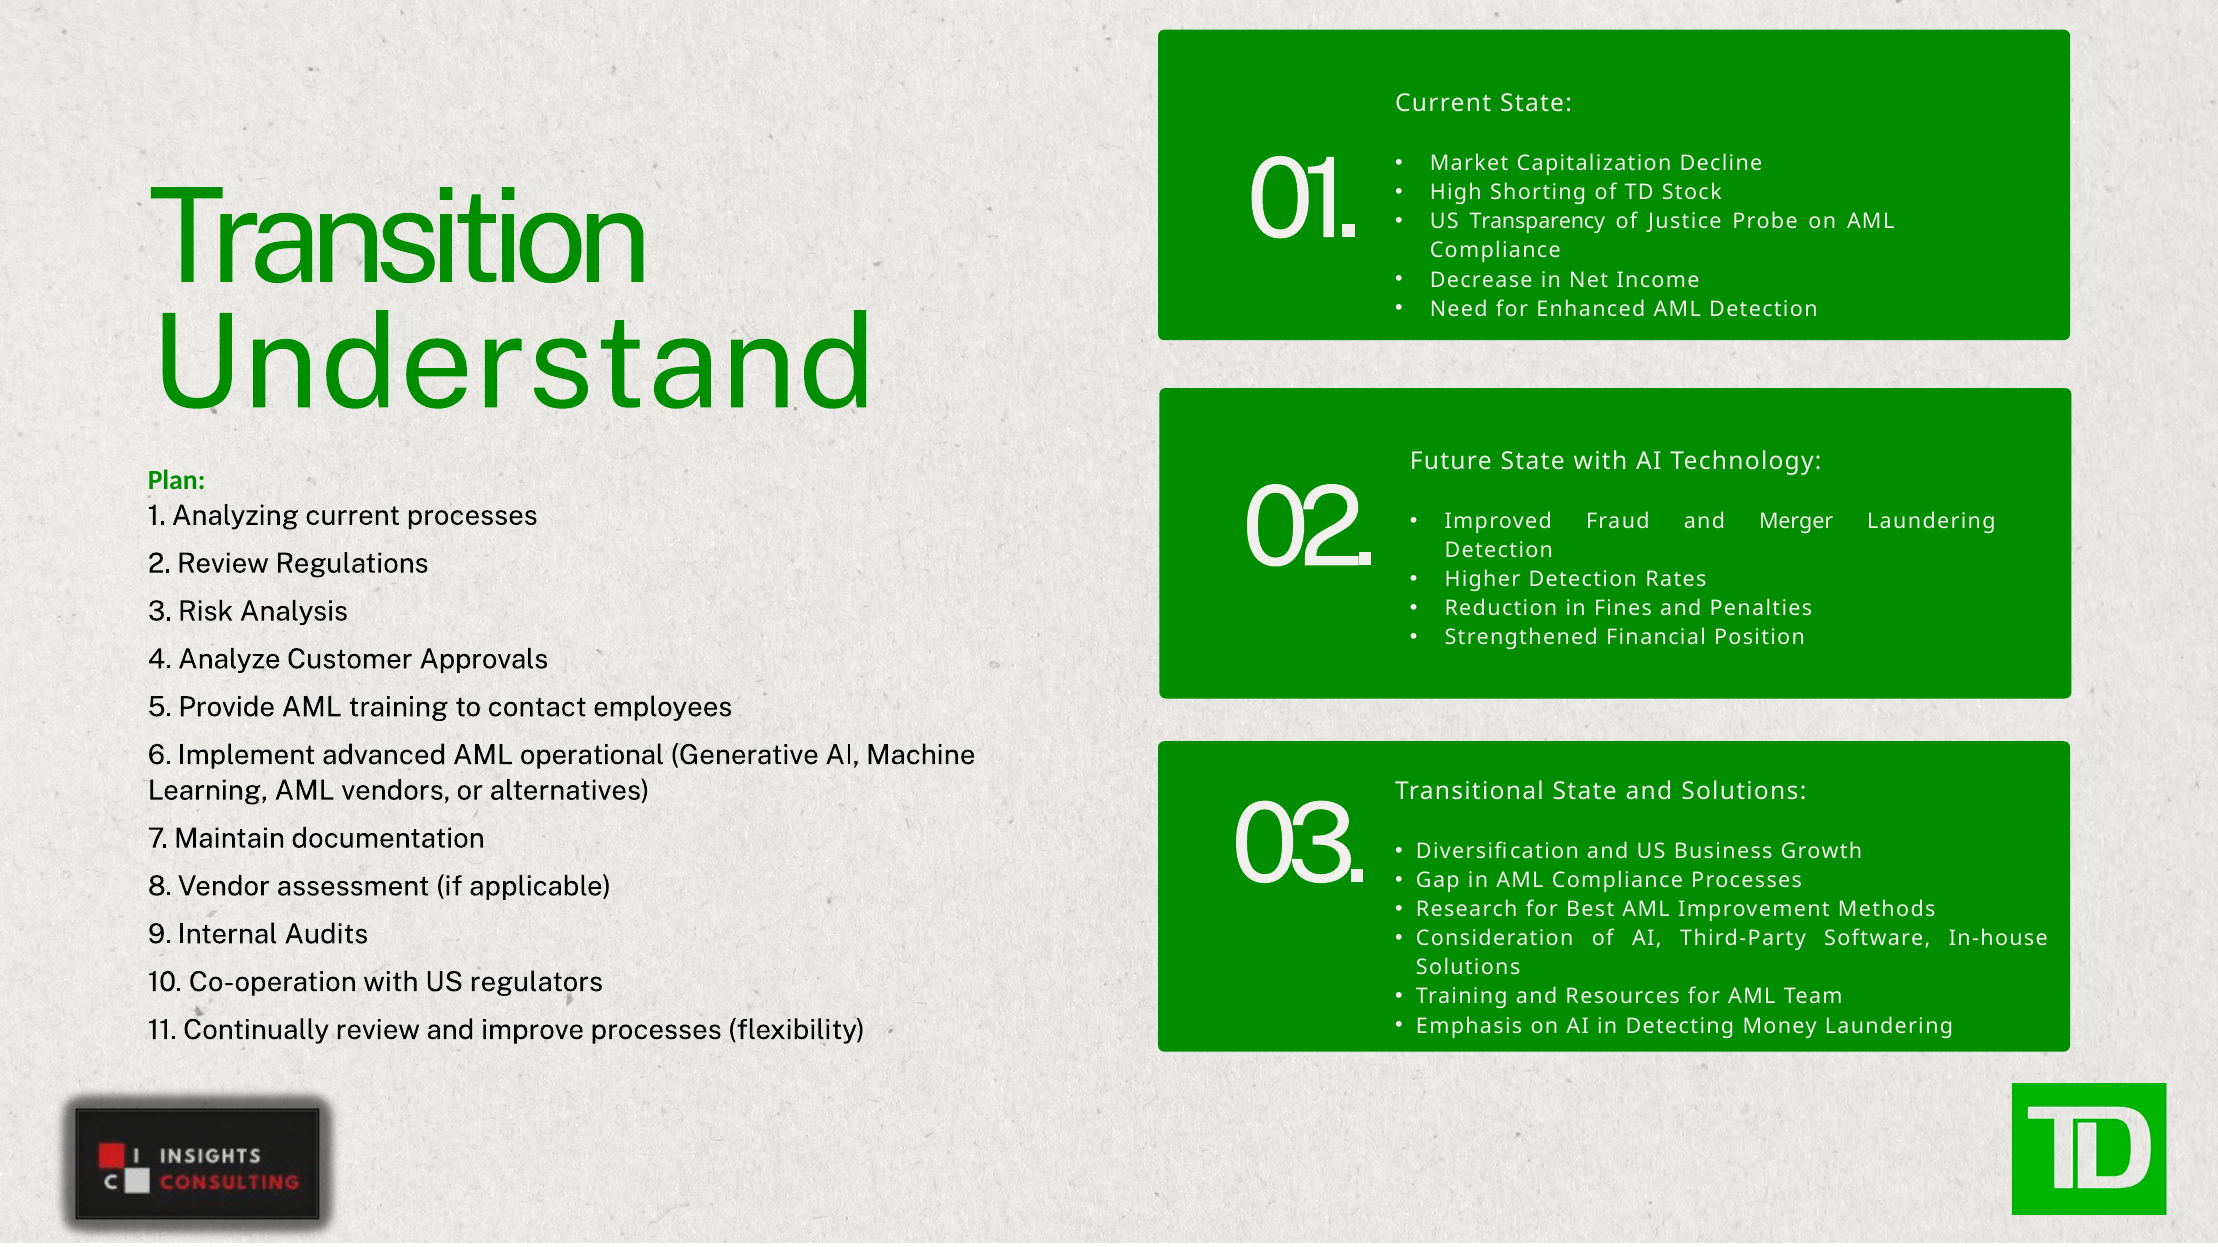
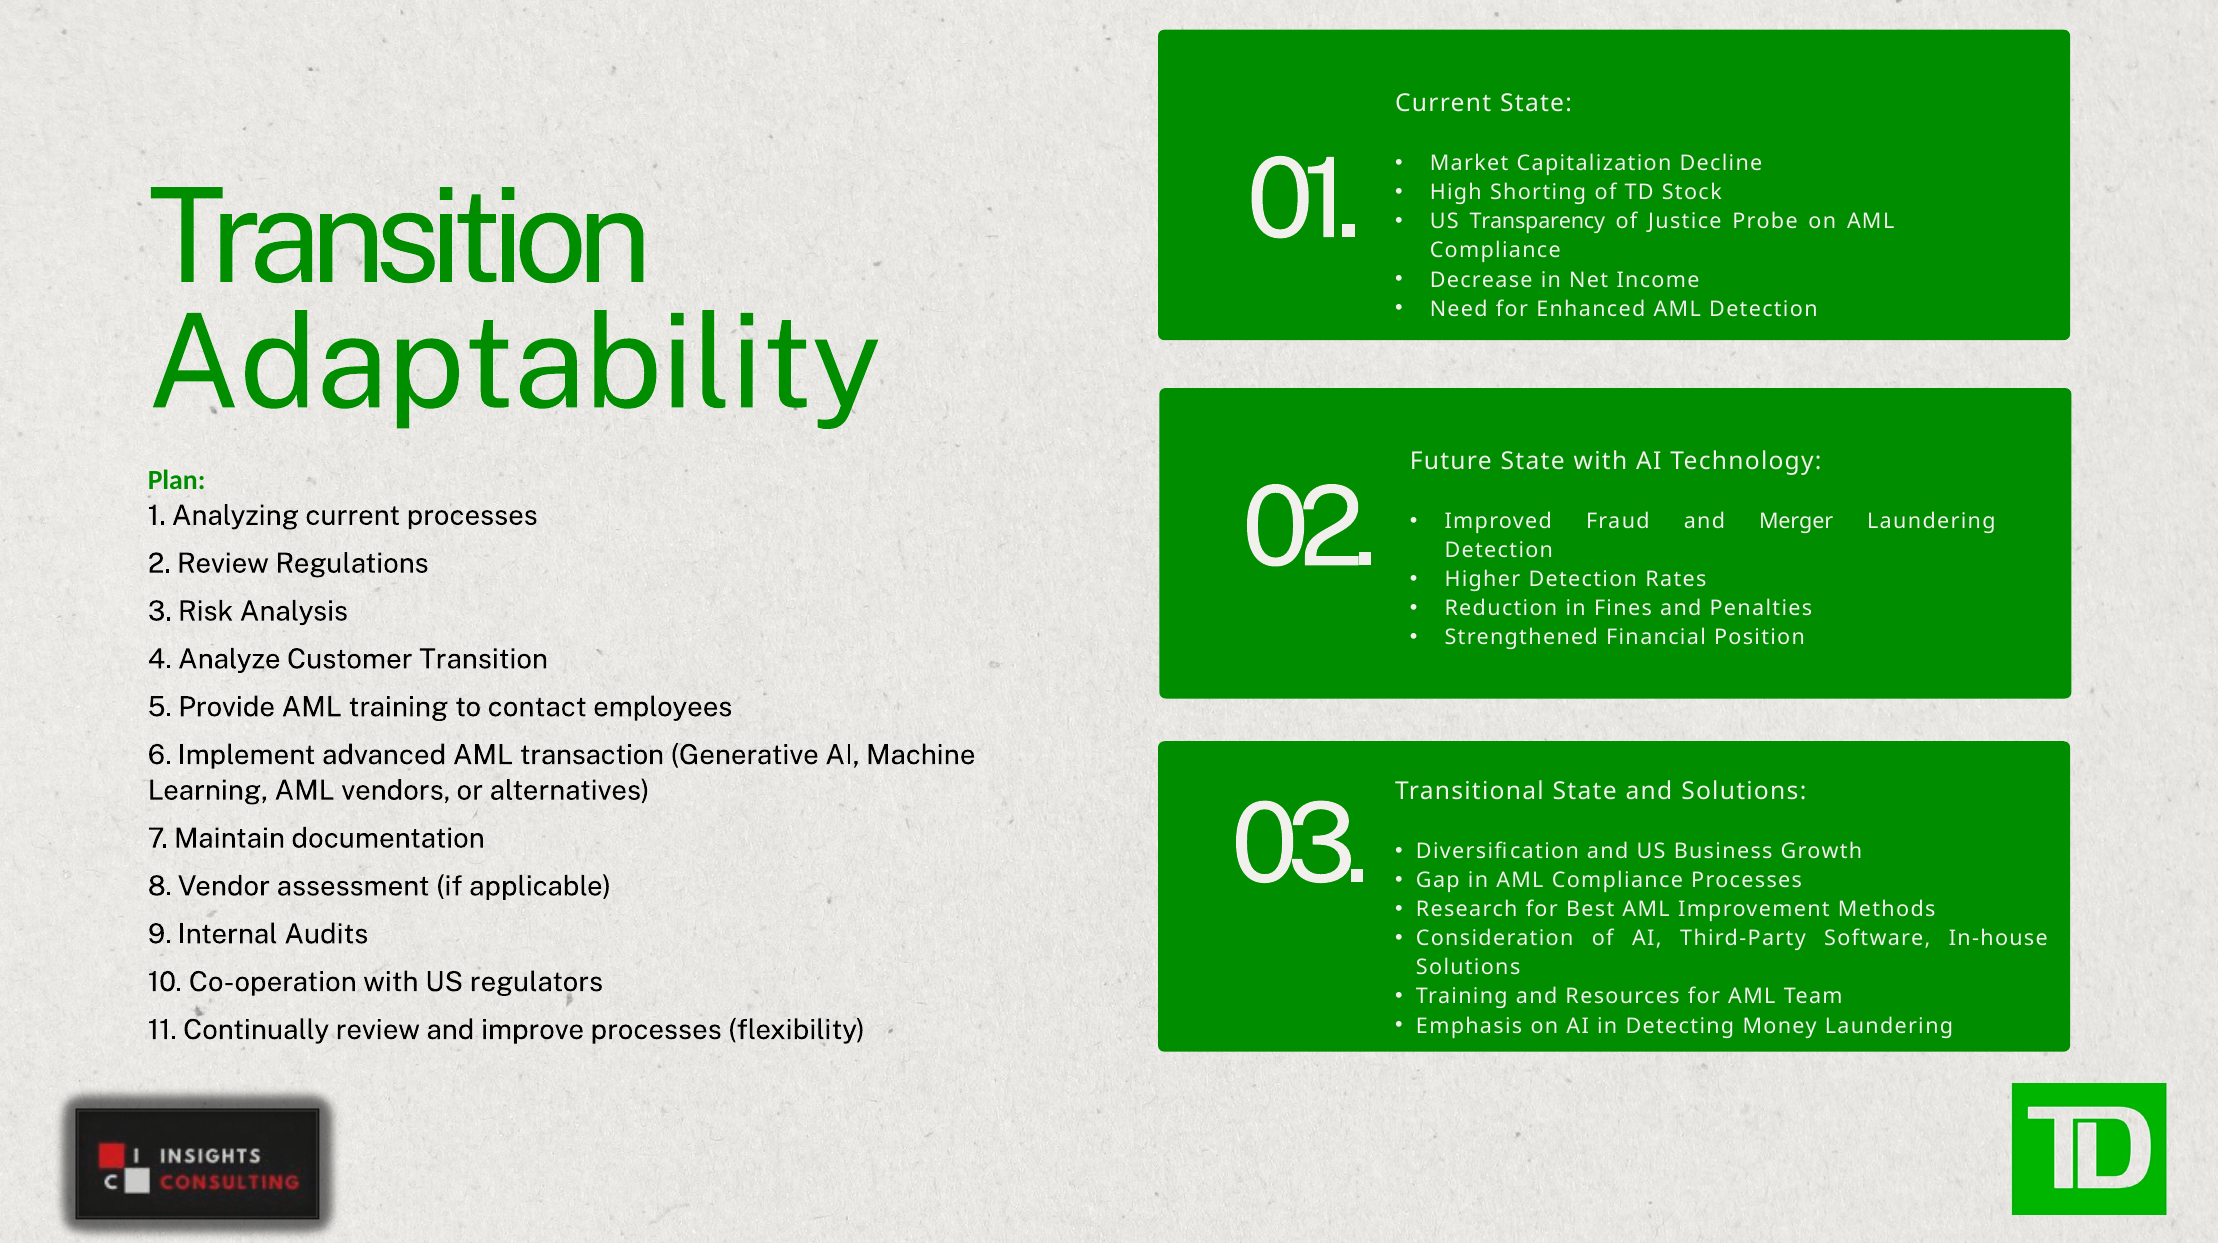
Understand: Understand -> Adaptability
Customer Approvals: Approvals -> Transition
operational: operational -> transaction
